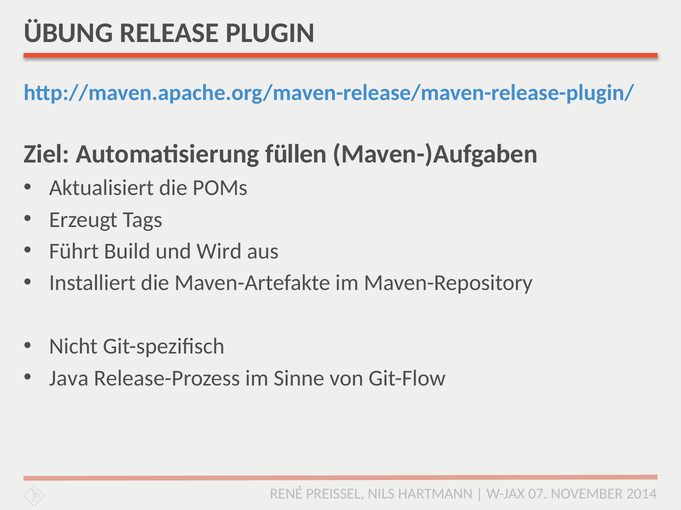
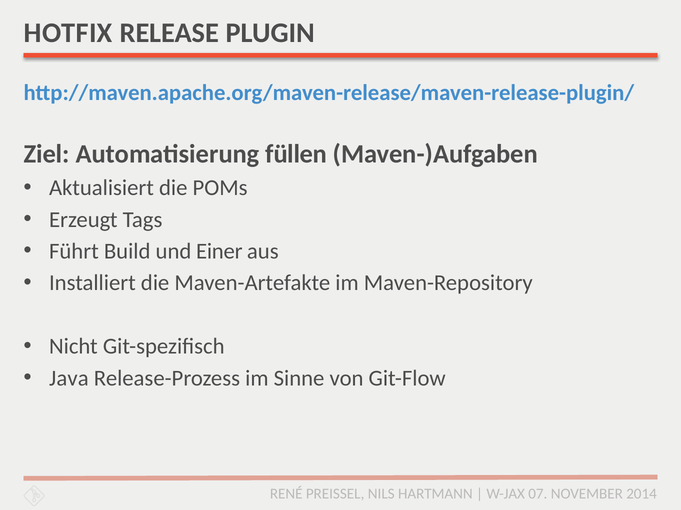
ÜBUNG: ÜBUNG -> HOTFIX
Wird: Wird -> Einer
